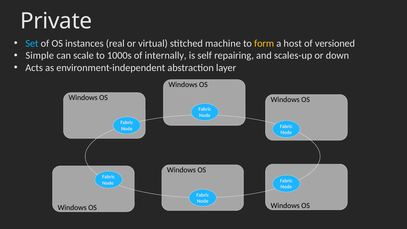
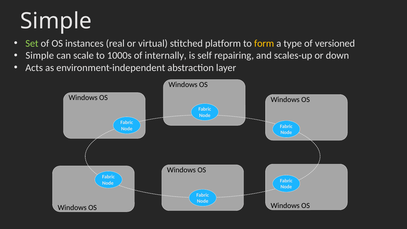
Private at (56, 21): Private -> Simple
Set colour: light blue -> light green
machine: machine -> platform
host: host -> type
